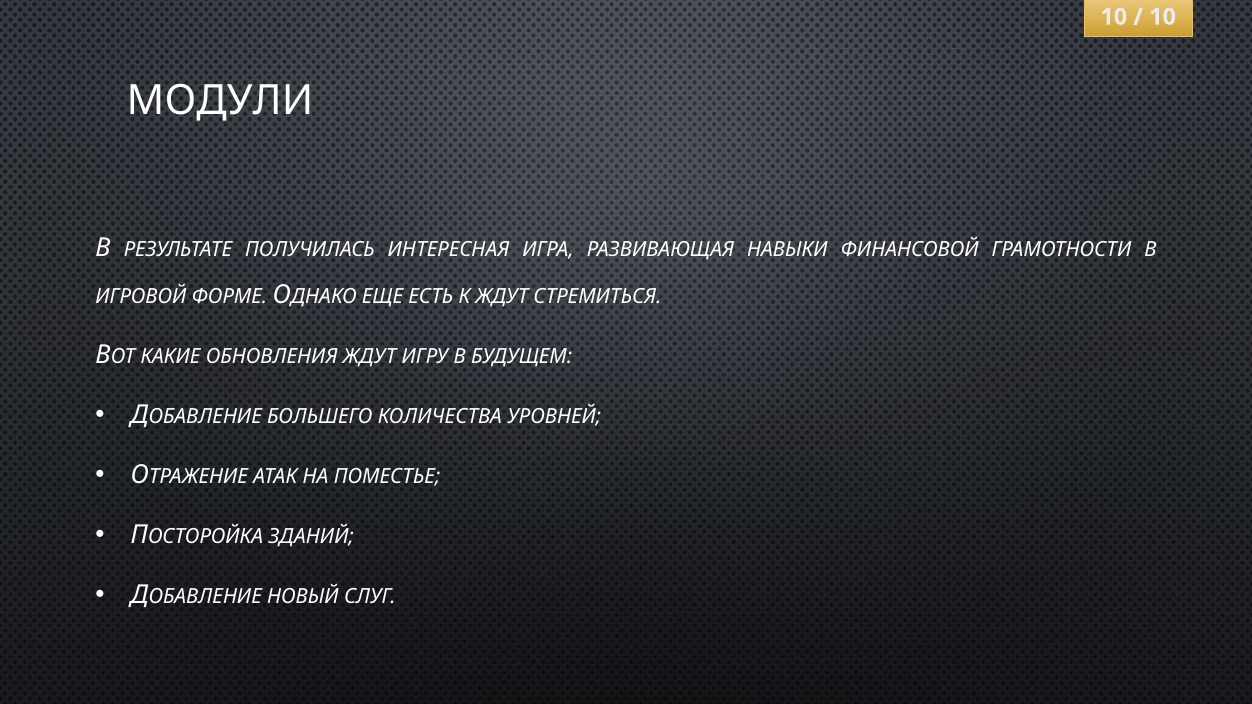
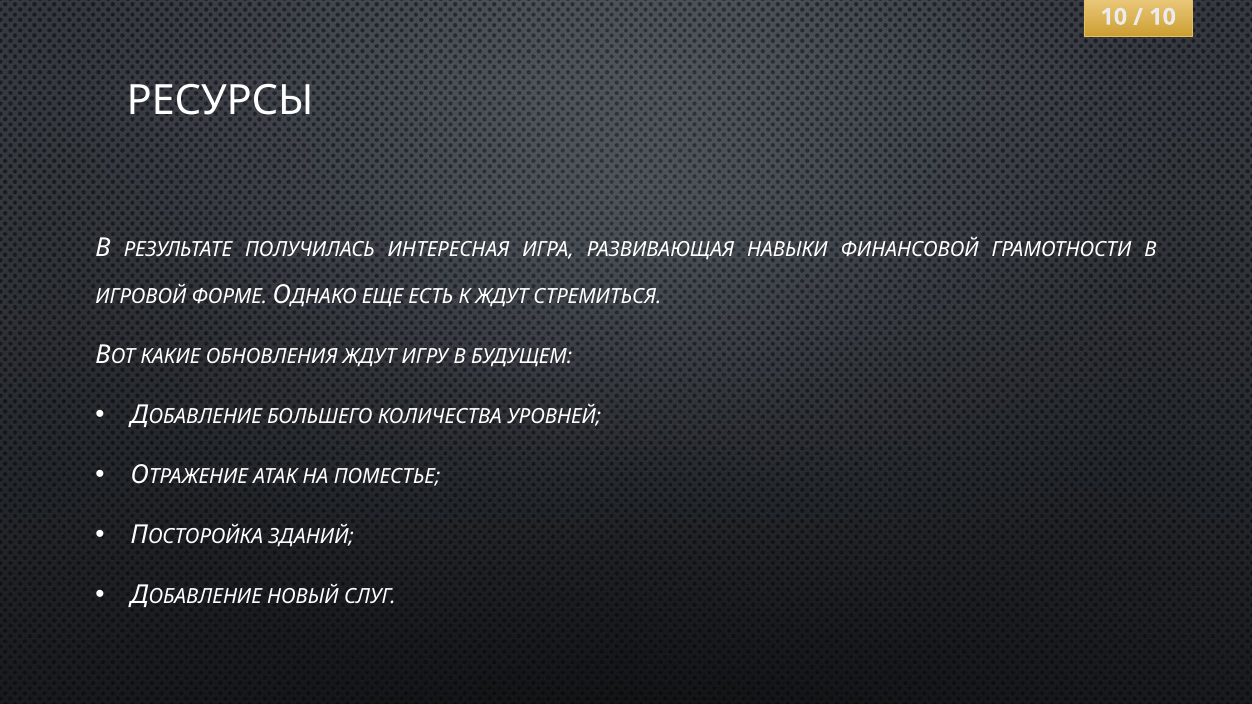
МОДУЛИ: МОДУЛИ -> РЕСУРСЫ
